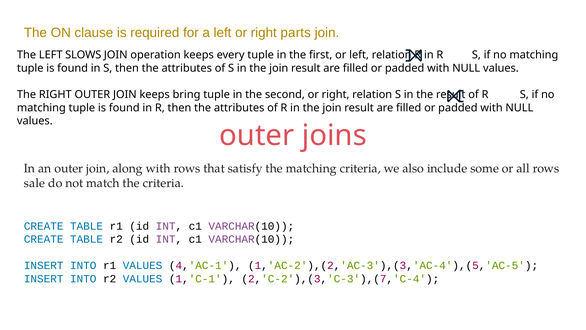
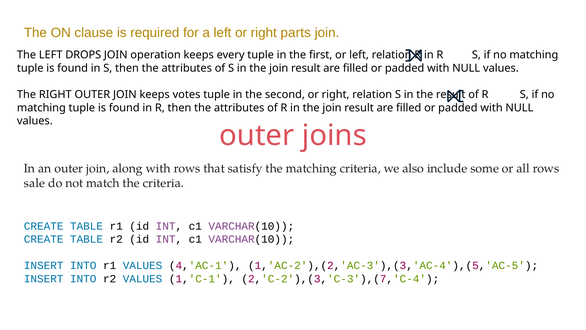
SLOWS: SLOWS -> DROPS
bring: bring -> votes
